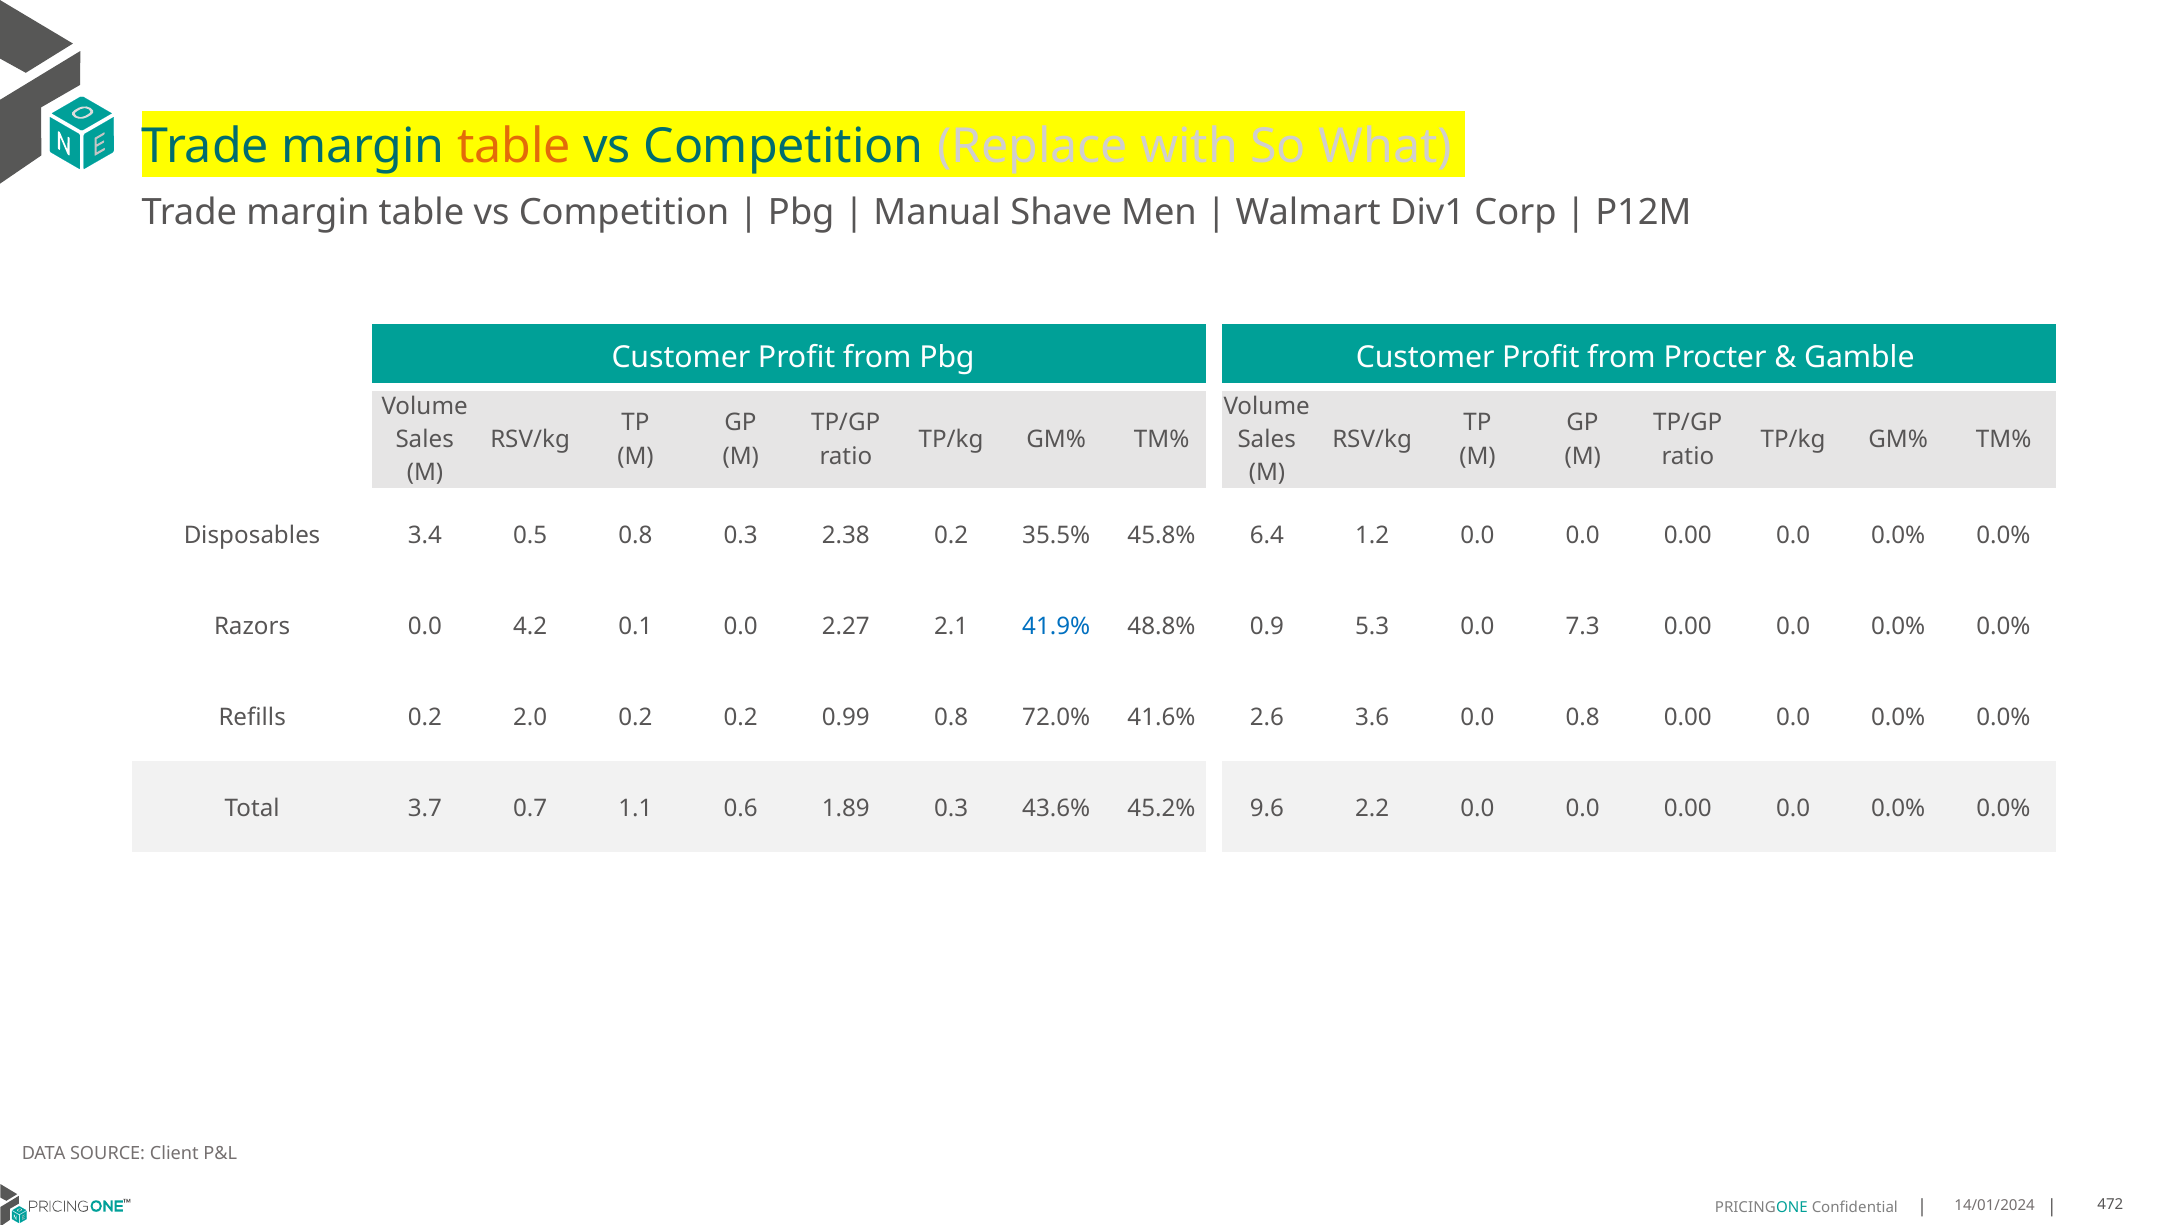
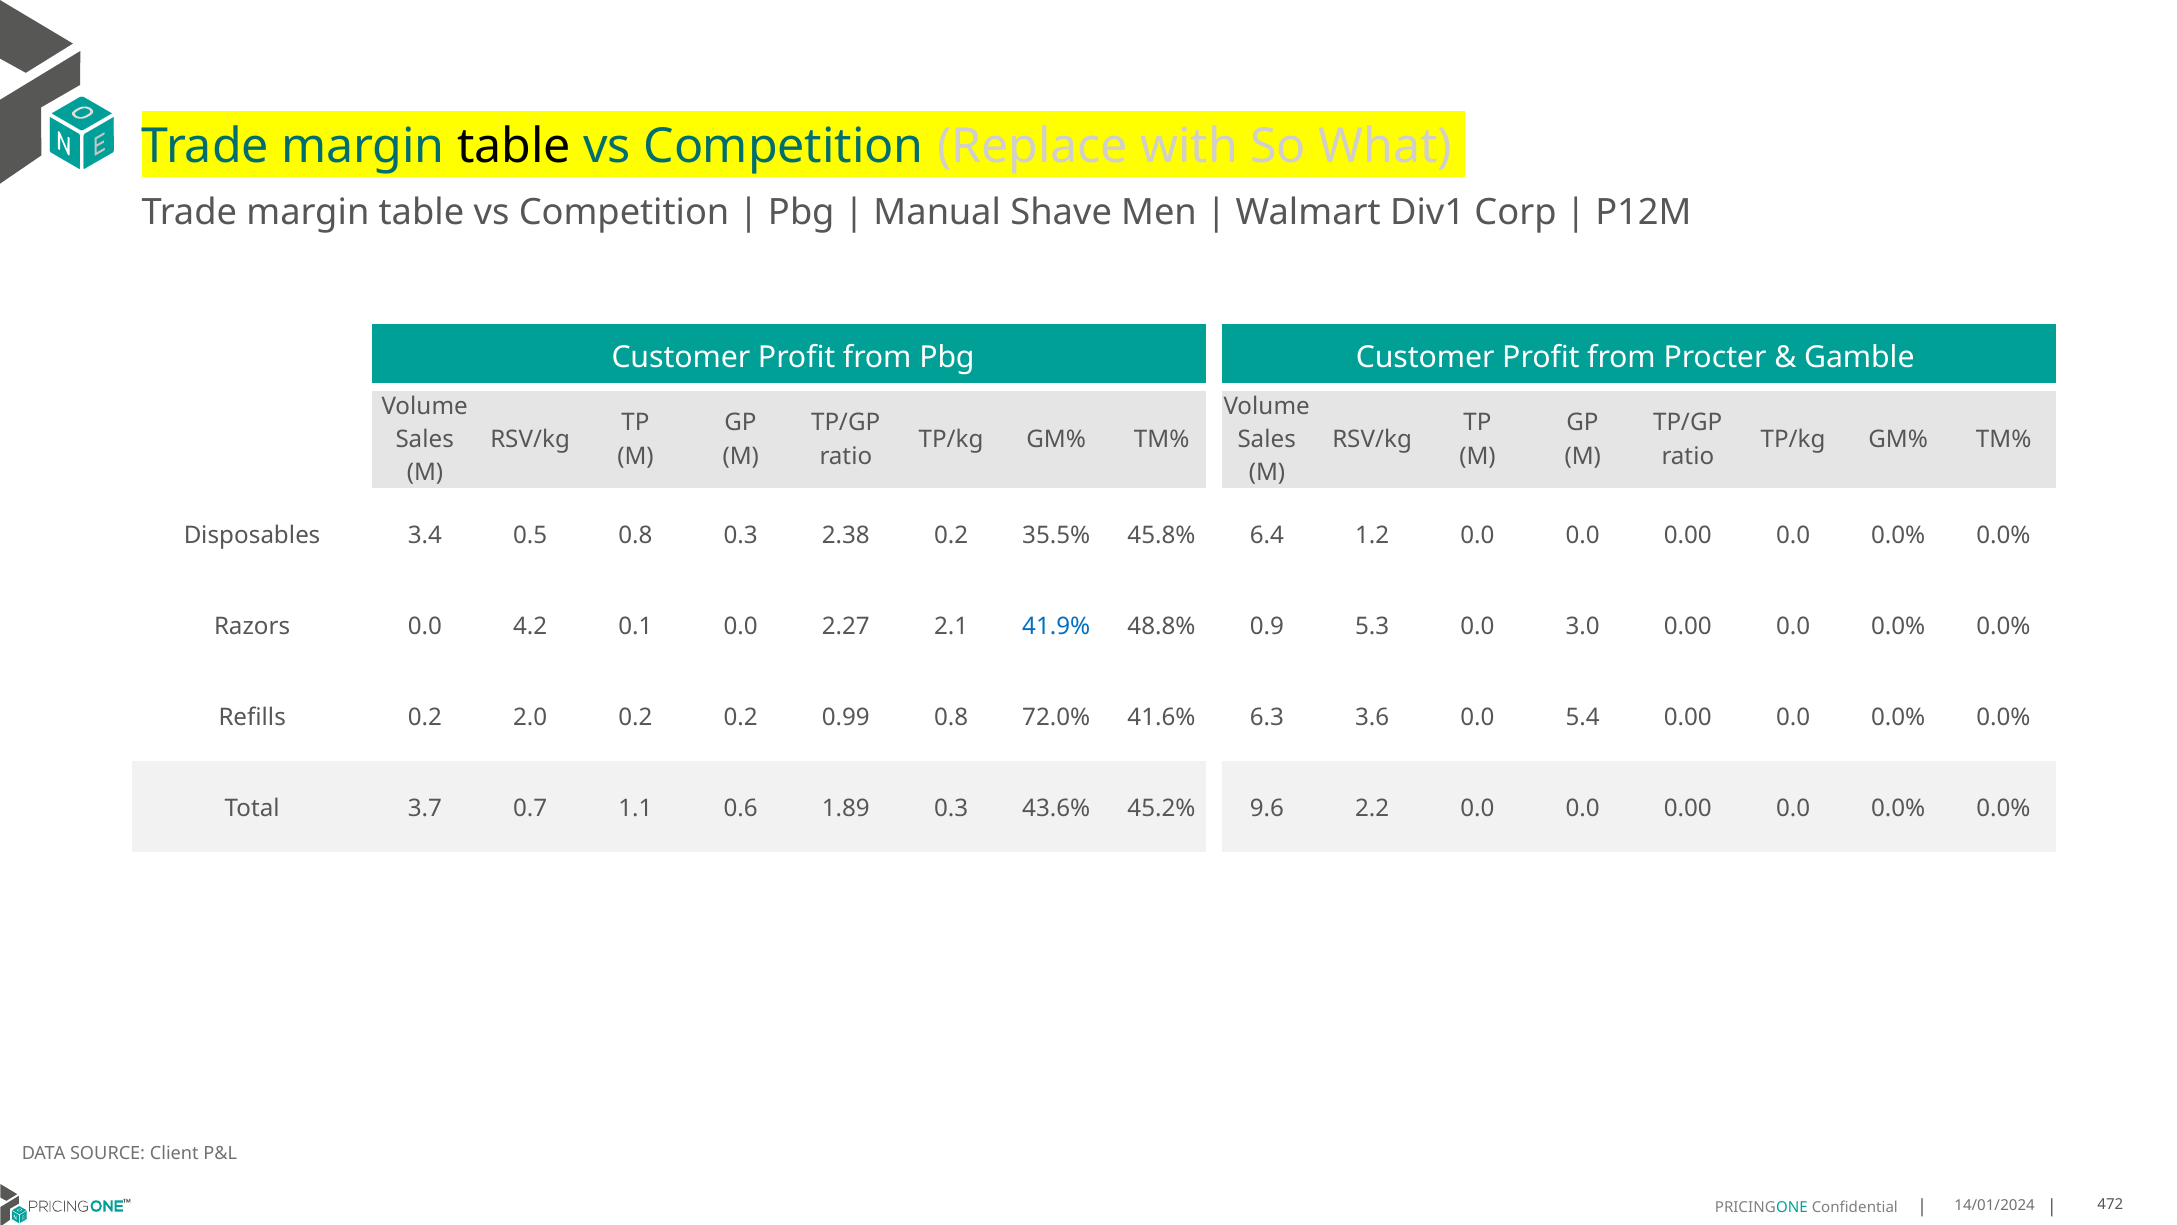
table at (514, 146) colour: orange -> black
7.3: 7.3 -> 3.0
2.6: 2.6 -> 6.3
0.0 0.8: 0.8 -> 5.4
